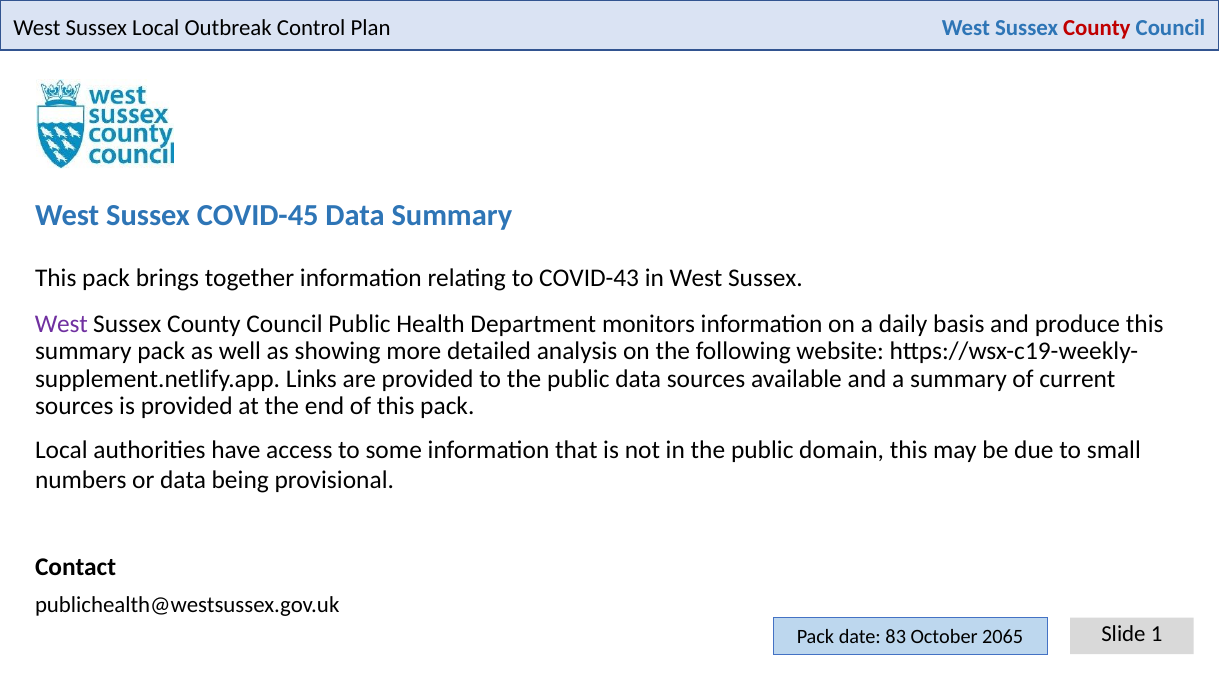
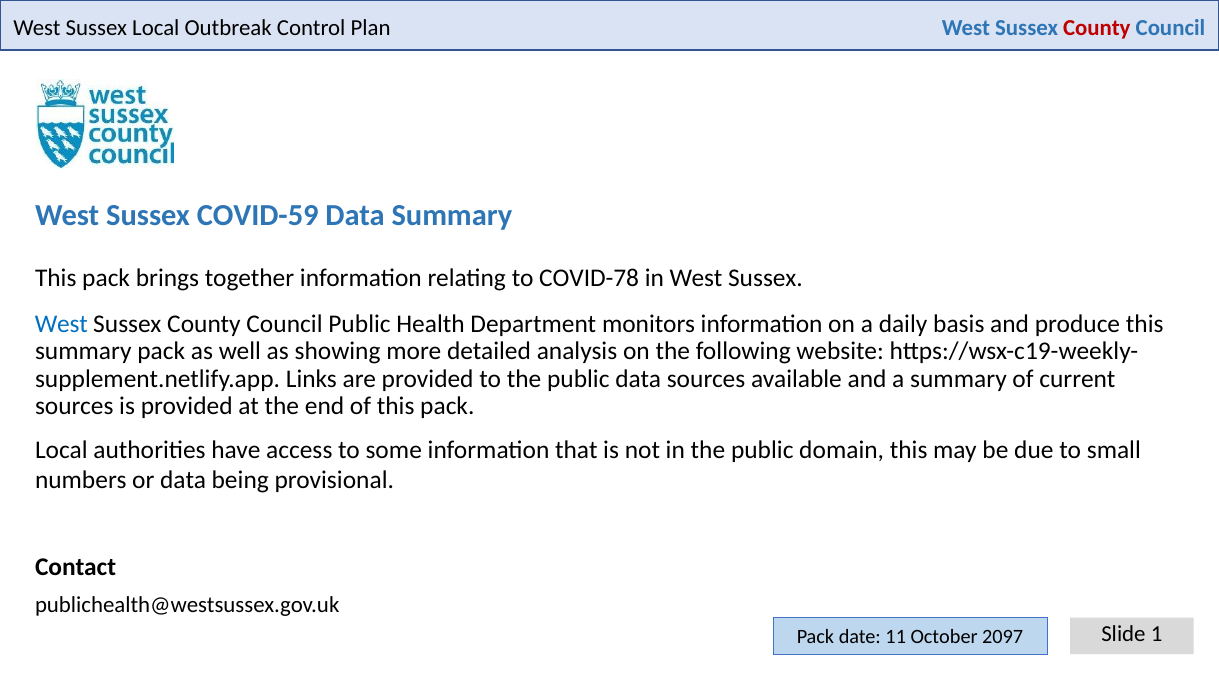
COVID-45: COVID-45 -> COVID-59
COVID-43: COVID-43 -> COVID-78
West at (61, 324) colour: purple -> blue
83: 83 -> 11
2065: 2065 -> 2097
